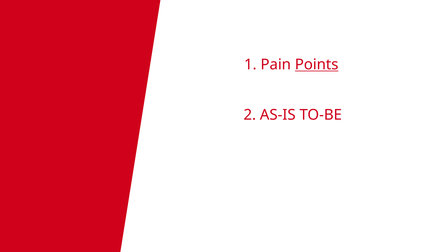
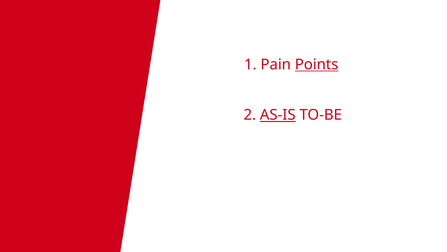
AS-IS underline: none -> present
